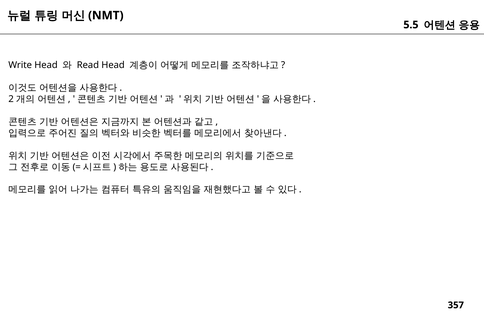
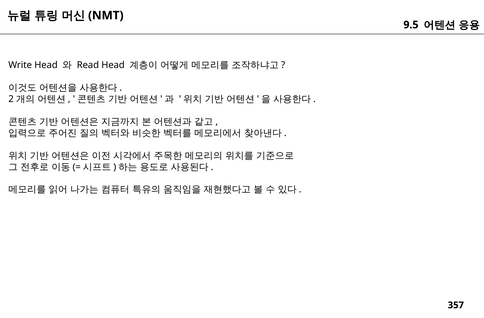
5.5: 5.5 -> 9.5
